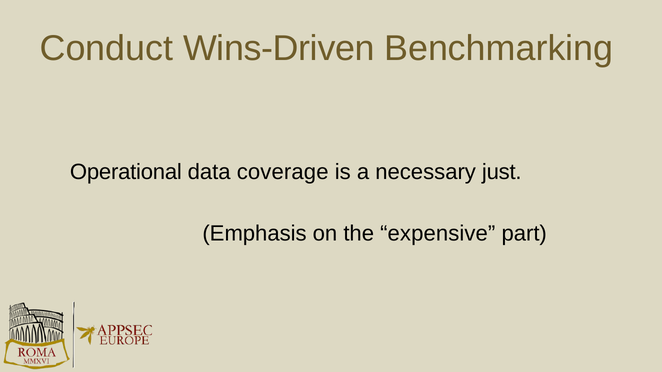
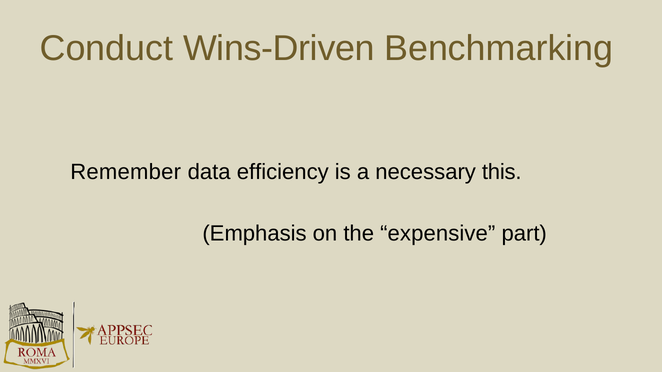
Operational: Operational -> Remember
coverage: coverage -> efficiency
just: just -> this
